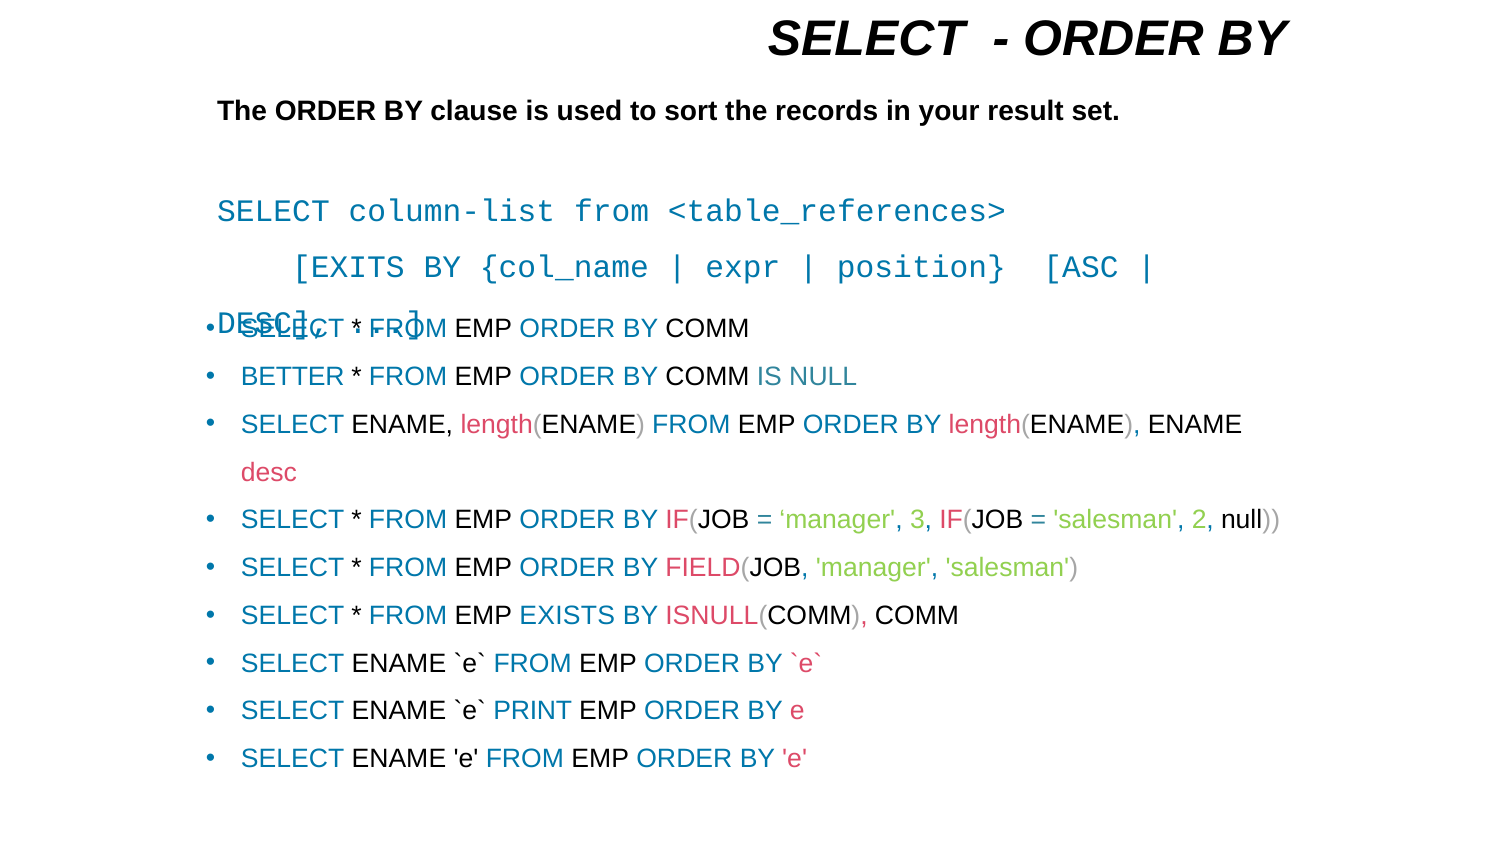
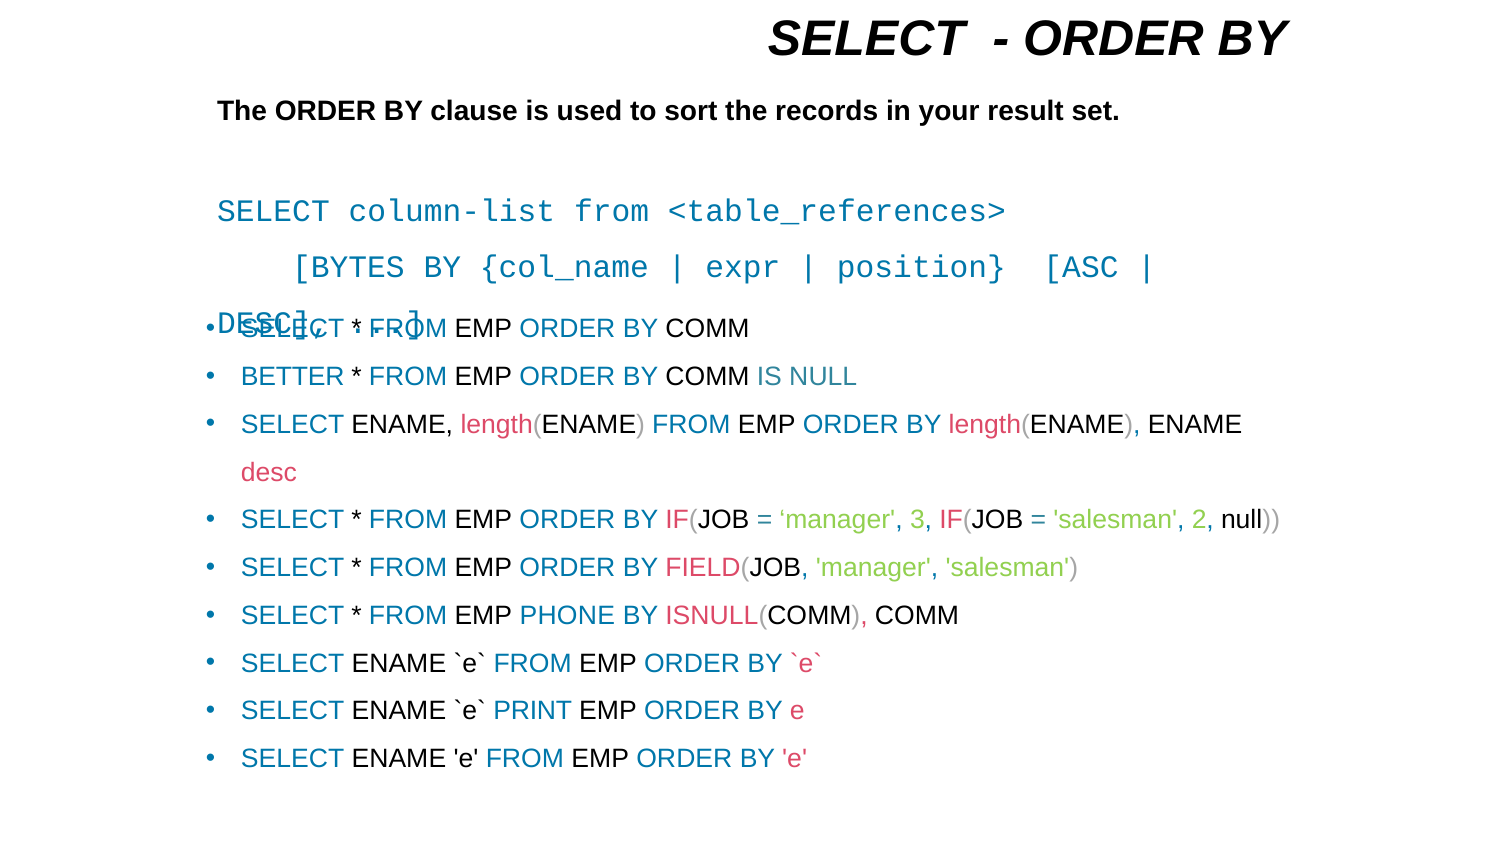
EXITS: EXITS -> BYTES
EXISTS: EXISTS -> PHONE
